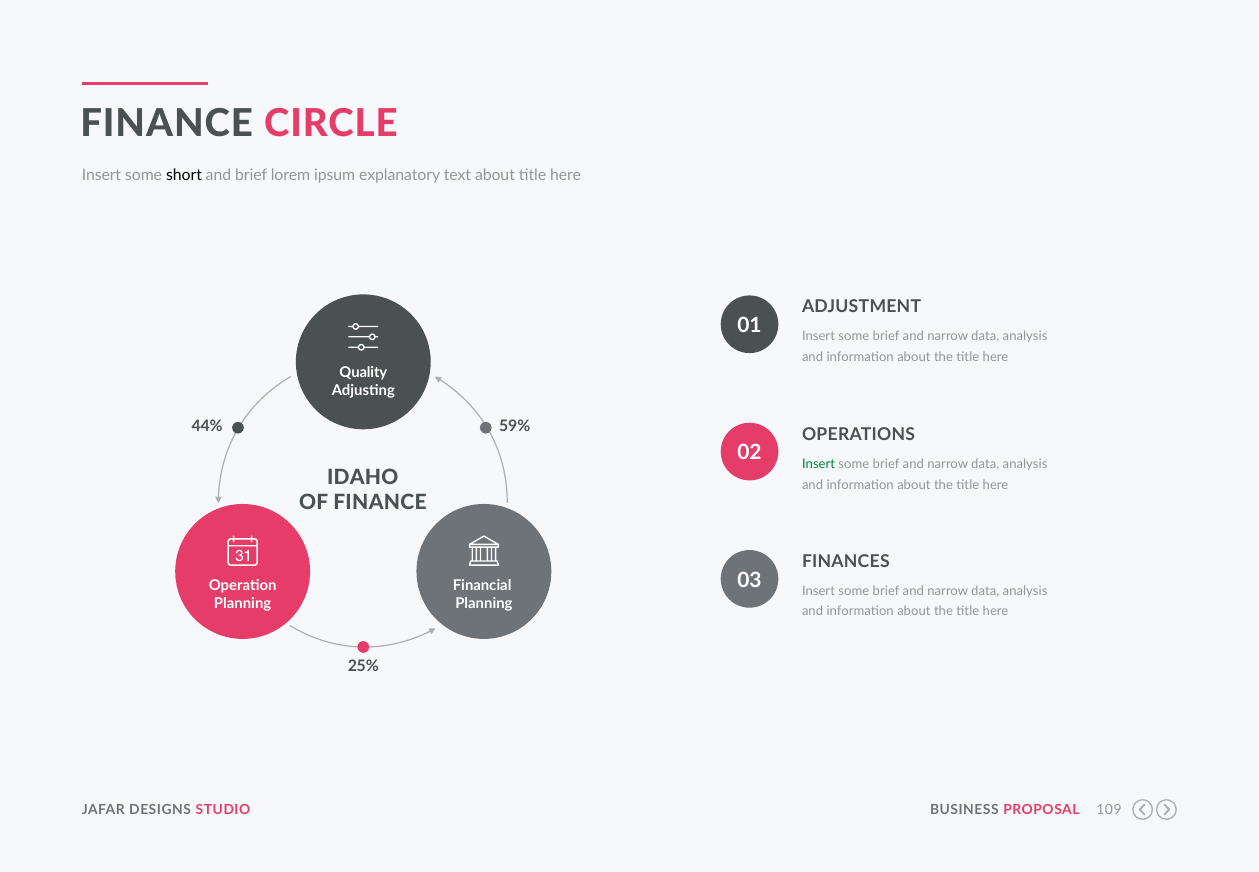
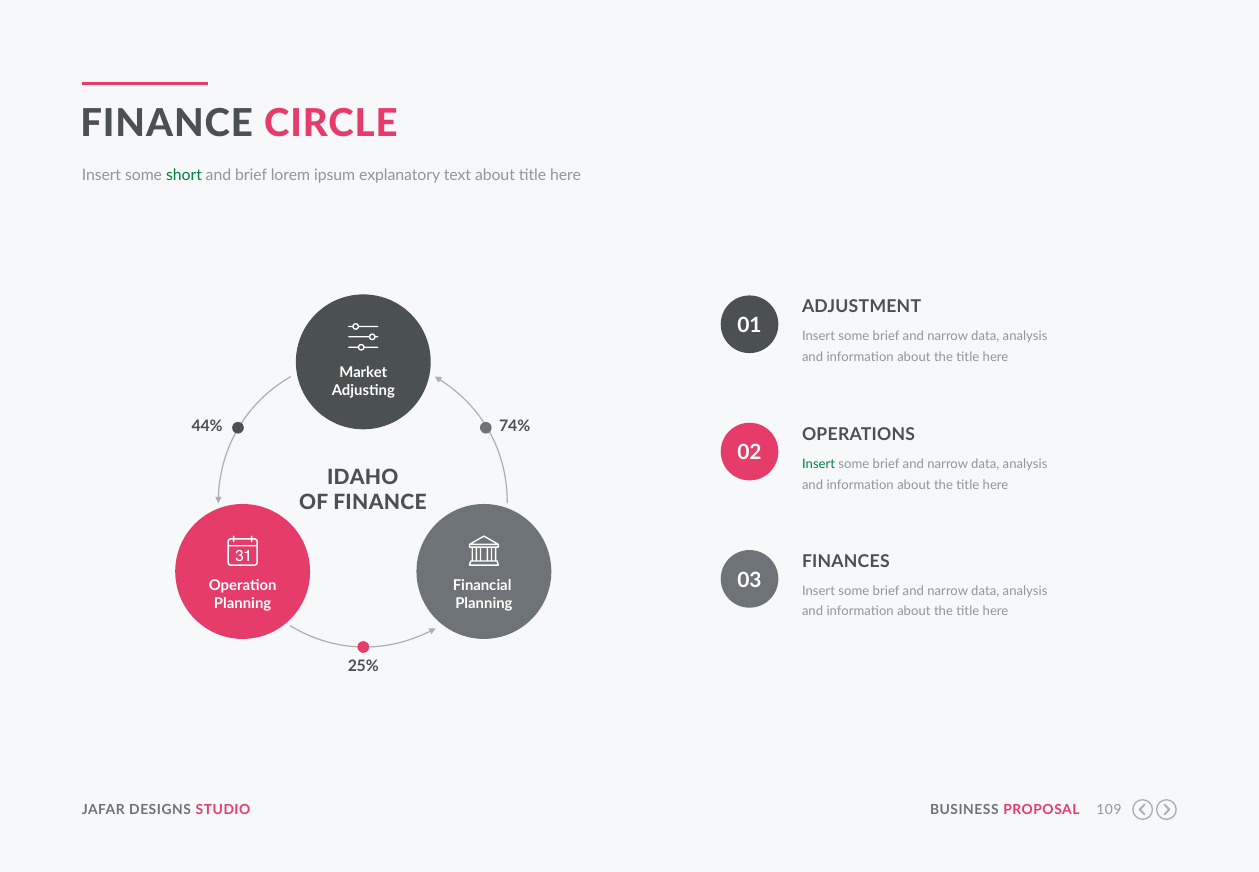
short colour: black -> green
Quality: Quality -> Market
59%: 59% -> 74%
